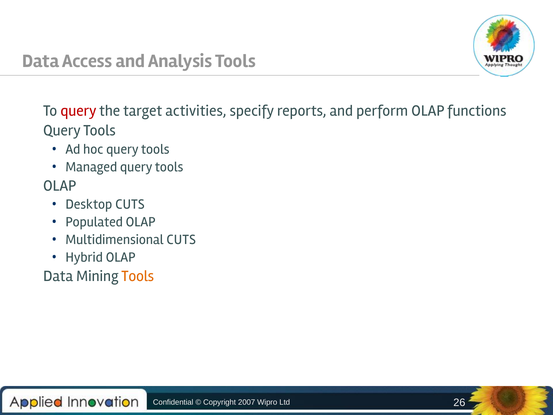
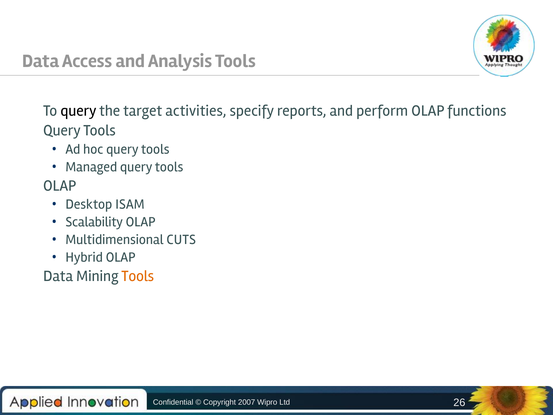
query at (78, 111) colour: red -> black
Desktop CUTS: CUTS -> ISAM
Populated: Populated -> Scalability
